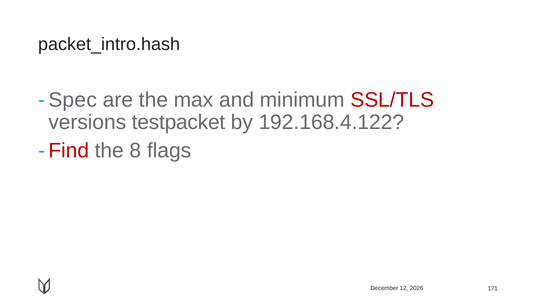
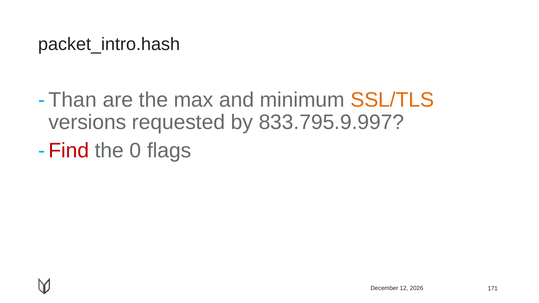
Spec: Spec -> Than
SSL/TLS colour: red -> orange
testpacket: testpacket -> requested
192.168.4.122: 192.168.4.122 -> 833.795.9.997
8: 8 -> 0
